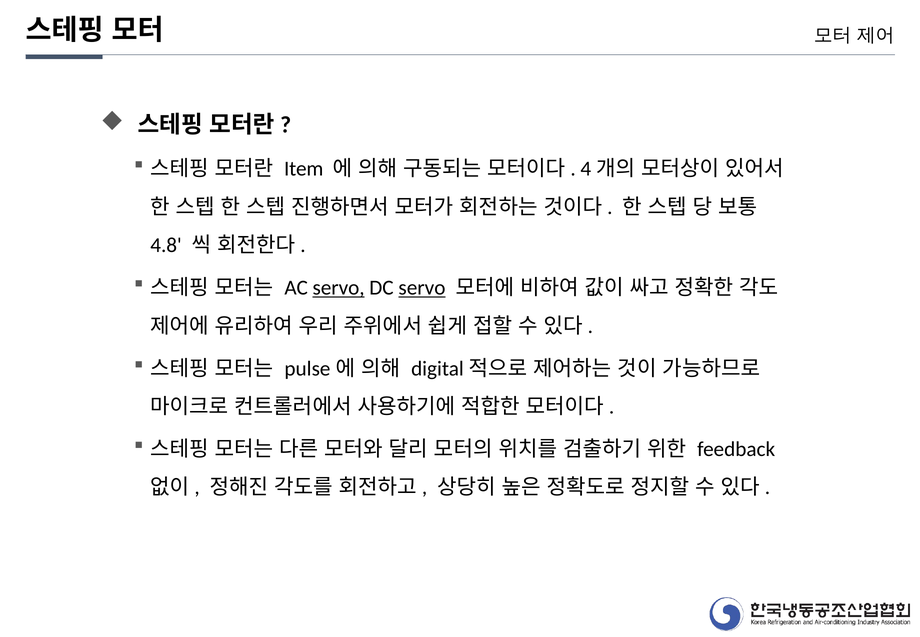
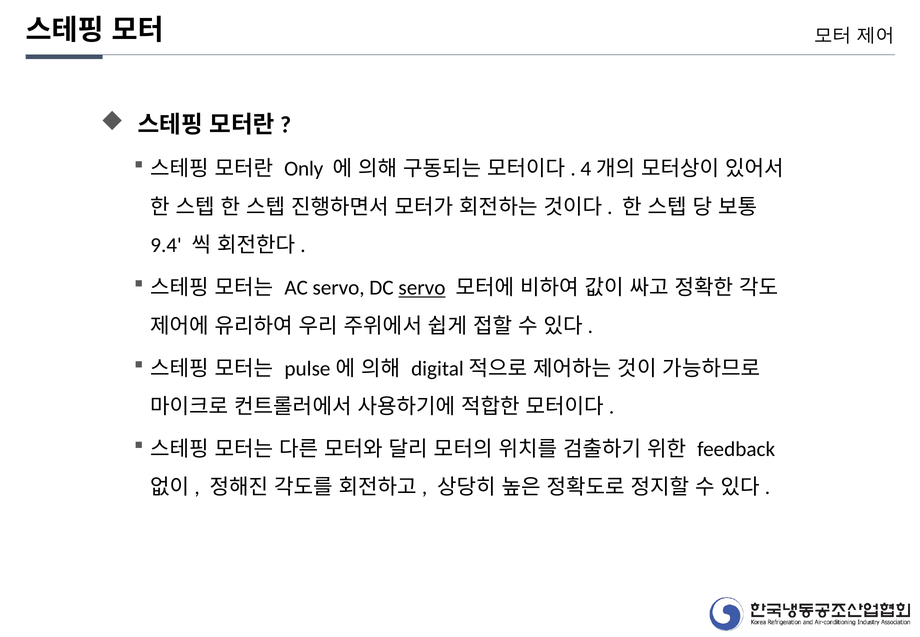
Item: Item -> Only
4.8: 4.8 -> 9.4
servo at (339, 288) underline: present -> none
